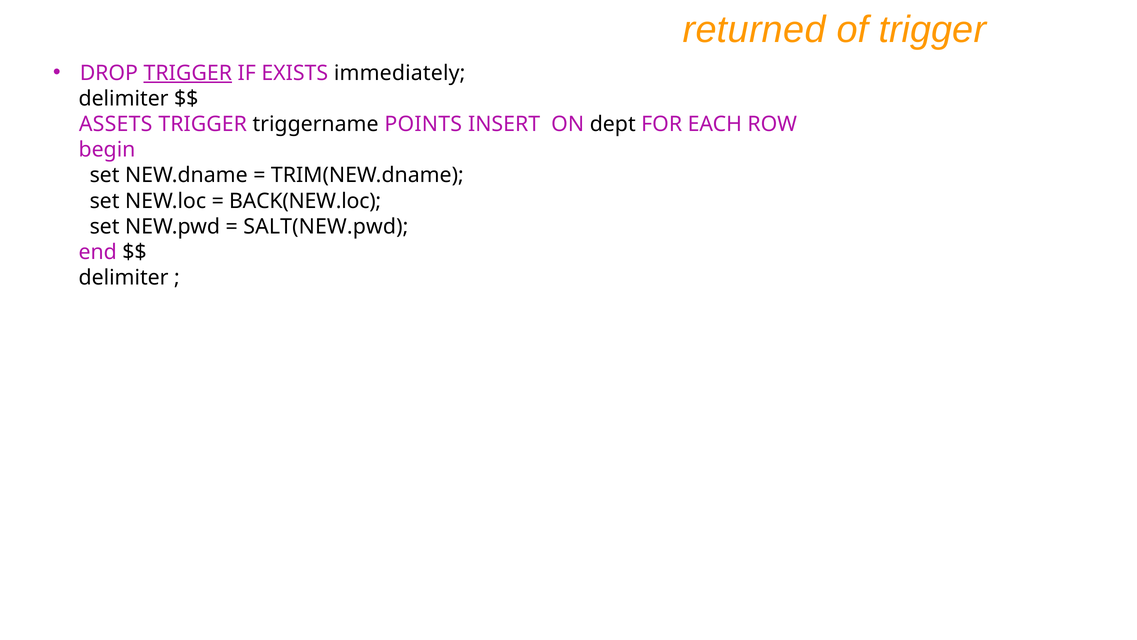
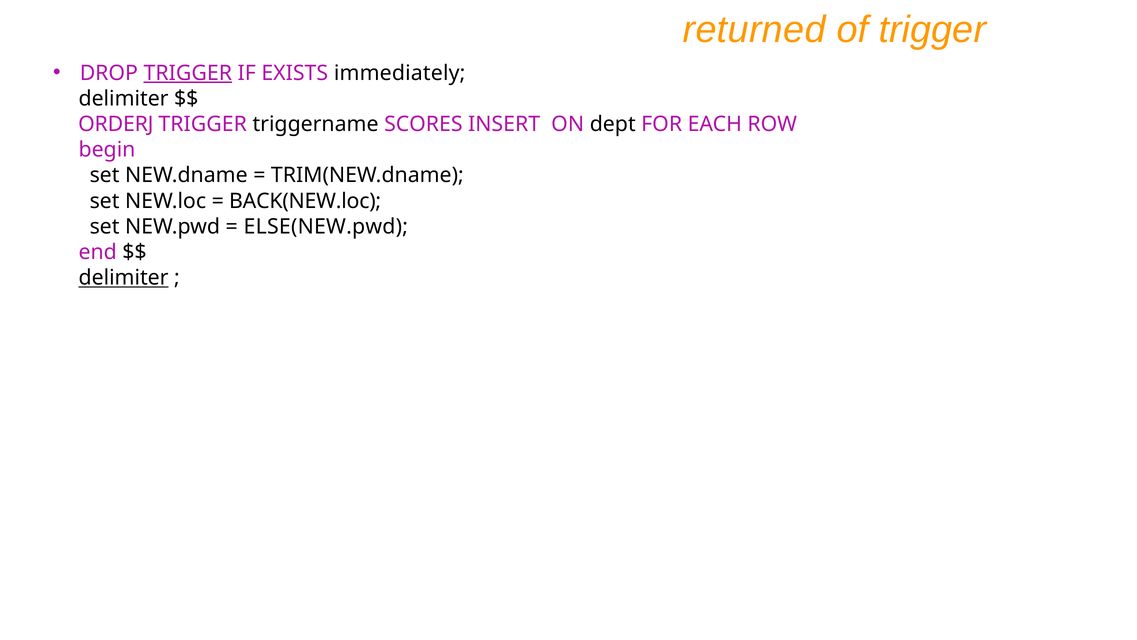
ASSETS: ASSETS -> ORDERJ
POINTS: POINTS -> SCORES
SALT(NEW.pwd: SALT(NEW.pwd -> ELSE(NEW.pwd
delimiter at (124, 278) underline: none -> present
